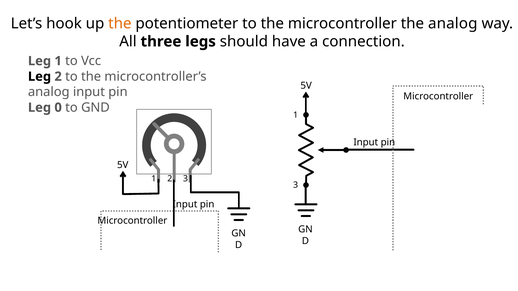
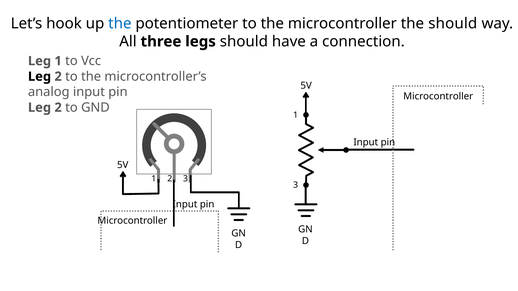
the at (120, 23) colour: orange -> blue
the analog: analog -> should
0 at (58, 108): 0 -> 2
